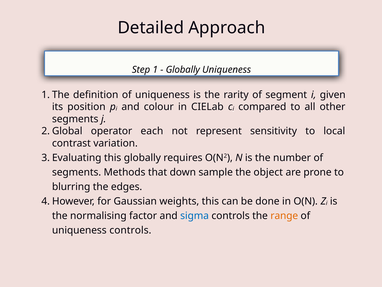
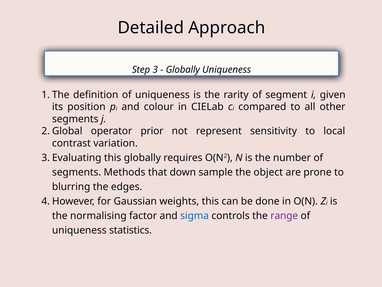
1: 1 -> 3
each: each -> prior
range colour: orange -> purple
uniqueness controls: controls -> statistics
